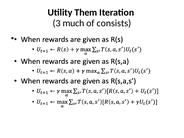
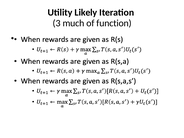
Them: Them -> Likely
consists: consists -> function
